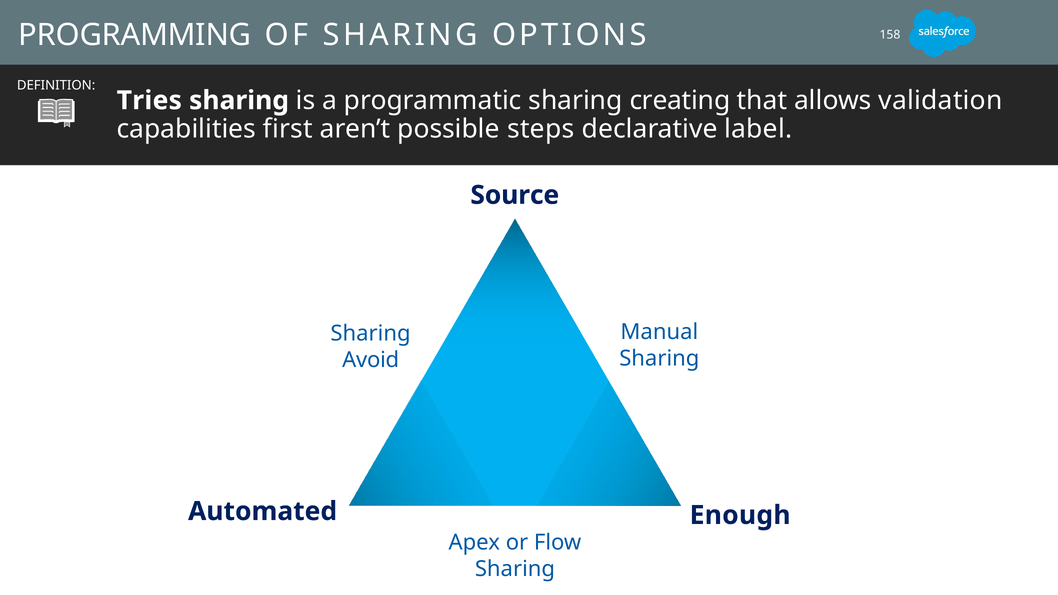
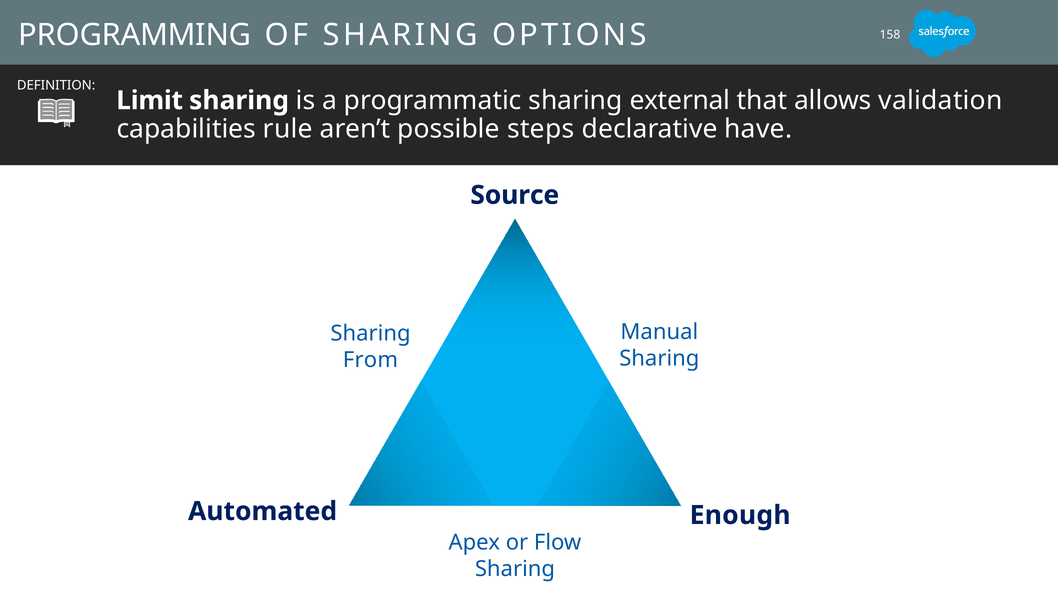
Tries: Tries -> Limit
creating: creating -> external
first: first -> rule
label: label -> have
Avoid: Avoid -> From
